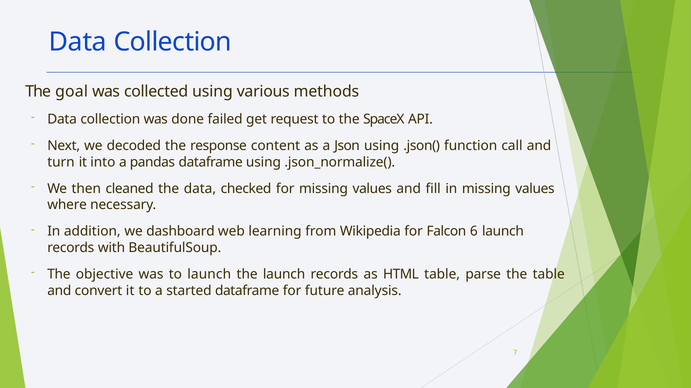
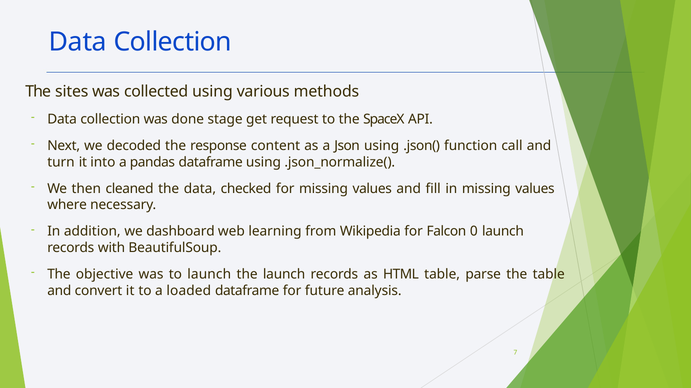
goal: goal -> sites
failed: failed -> stage
6: 6 -> 0
started: started -> loaded
